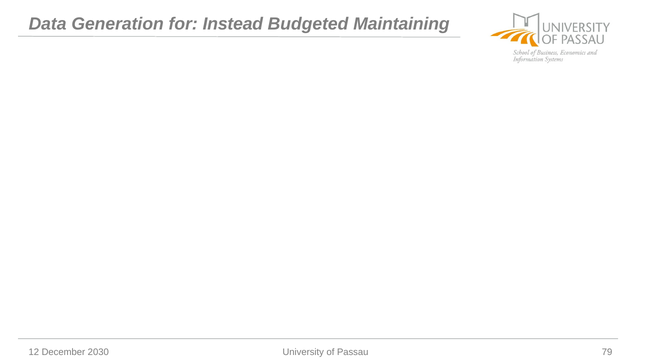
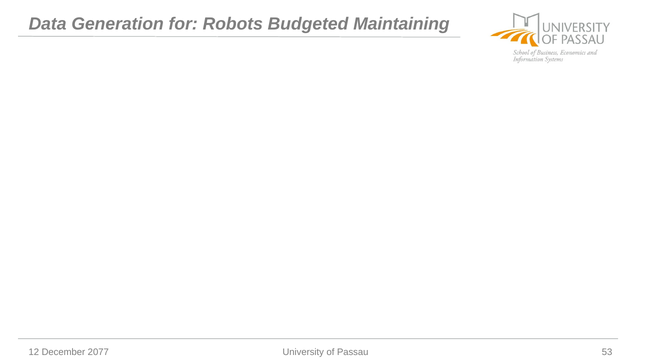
Instead: Instead -> Robots
2030: 2030 -> 2077
79: 79 -> 53
